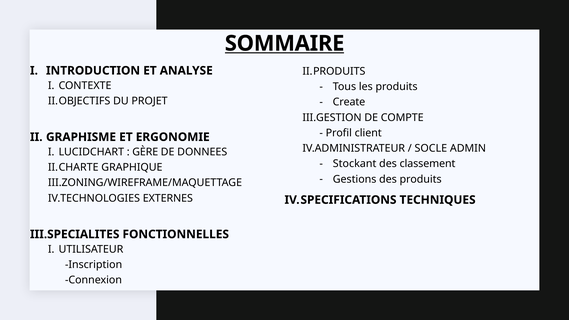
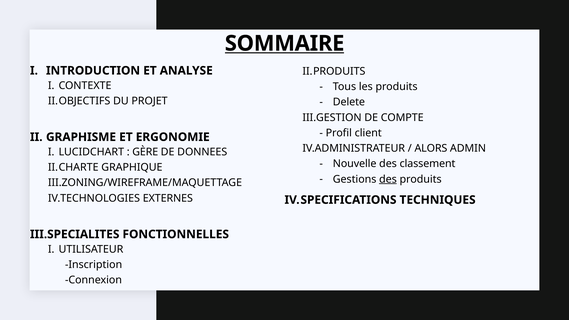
Create: Create -> Delete
SOCLE: SOCLE -> ALORS
Stockant: Stockant -> Nouvelle
des at (388, 179) underline: none -> present
